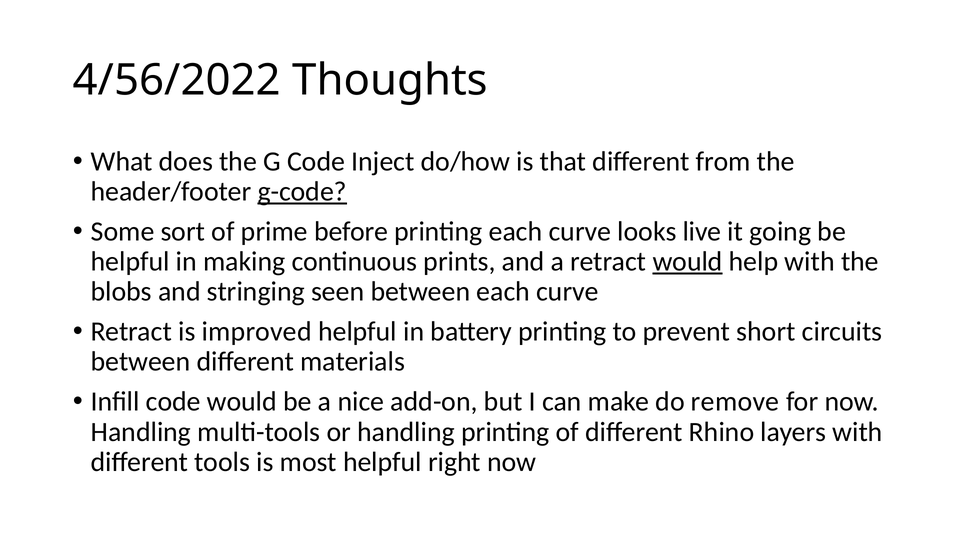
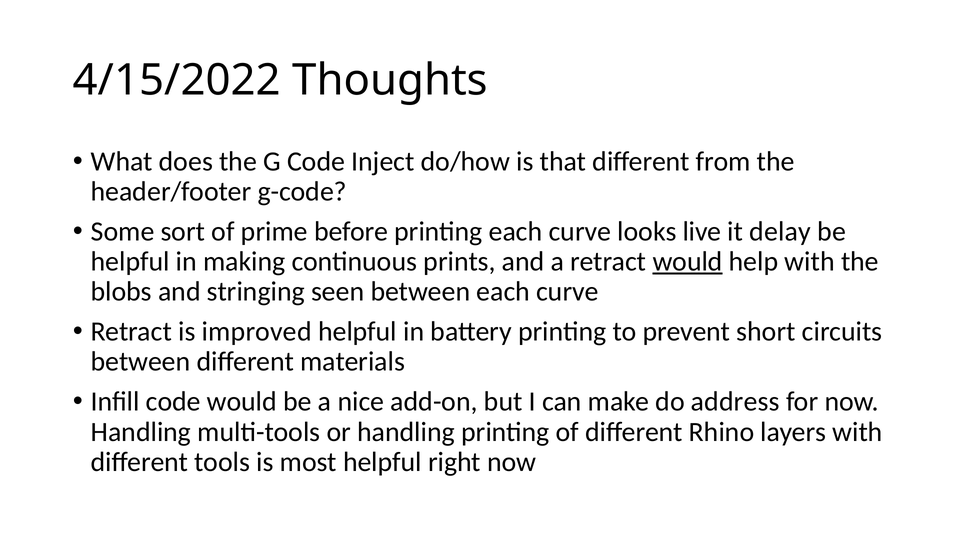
4/56/2022: 4/56/2022 -> 4/15/2022
g-code underline: present -> none
going: going -> delay
remove: remove -> address
